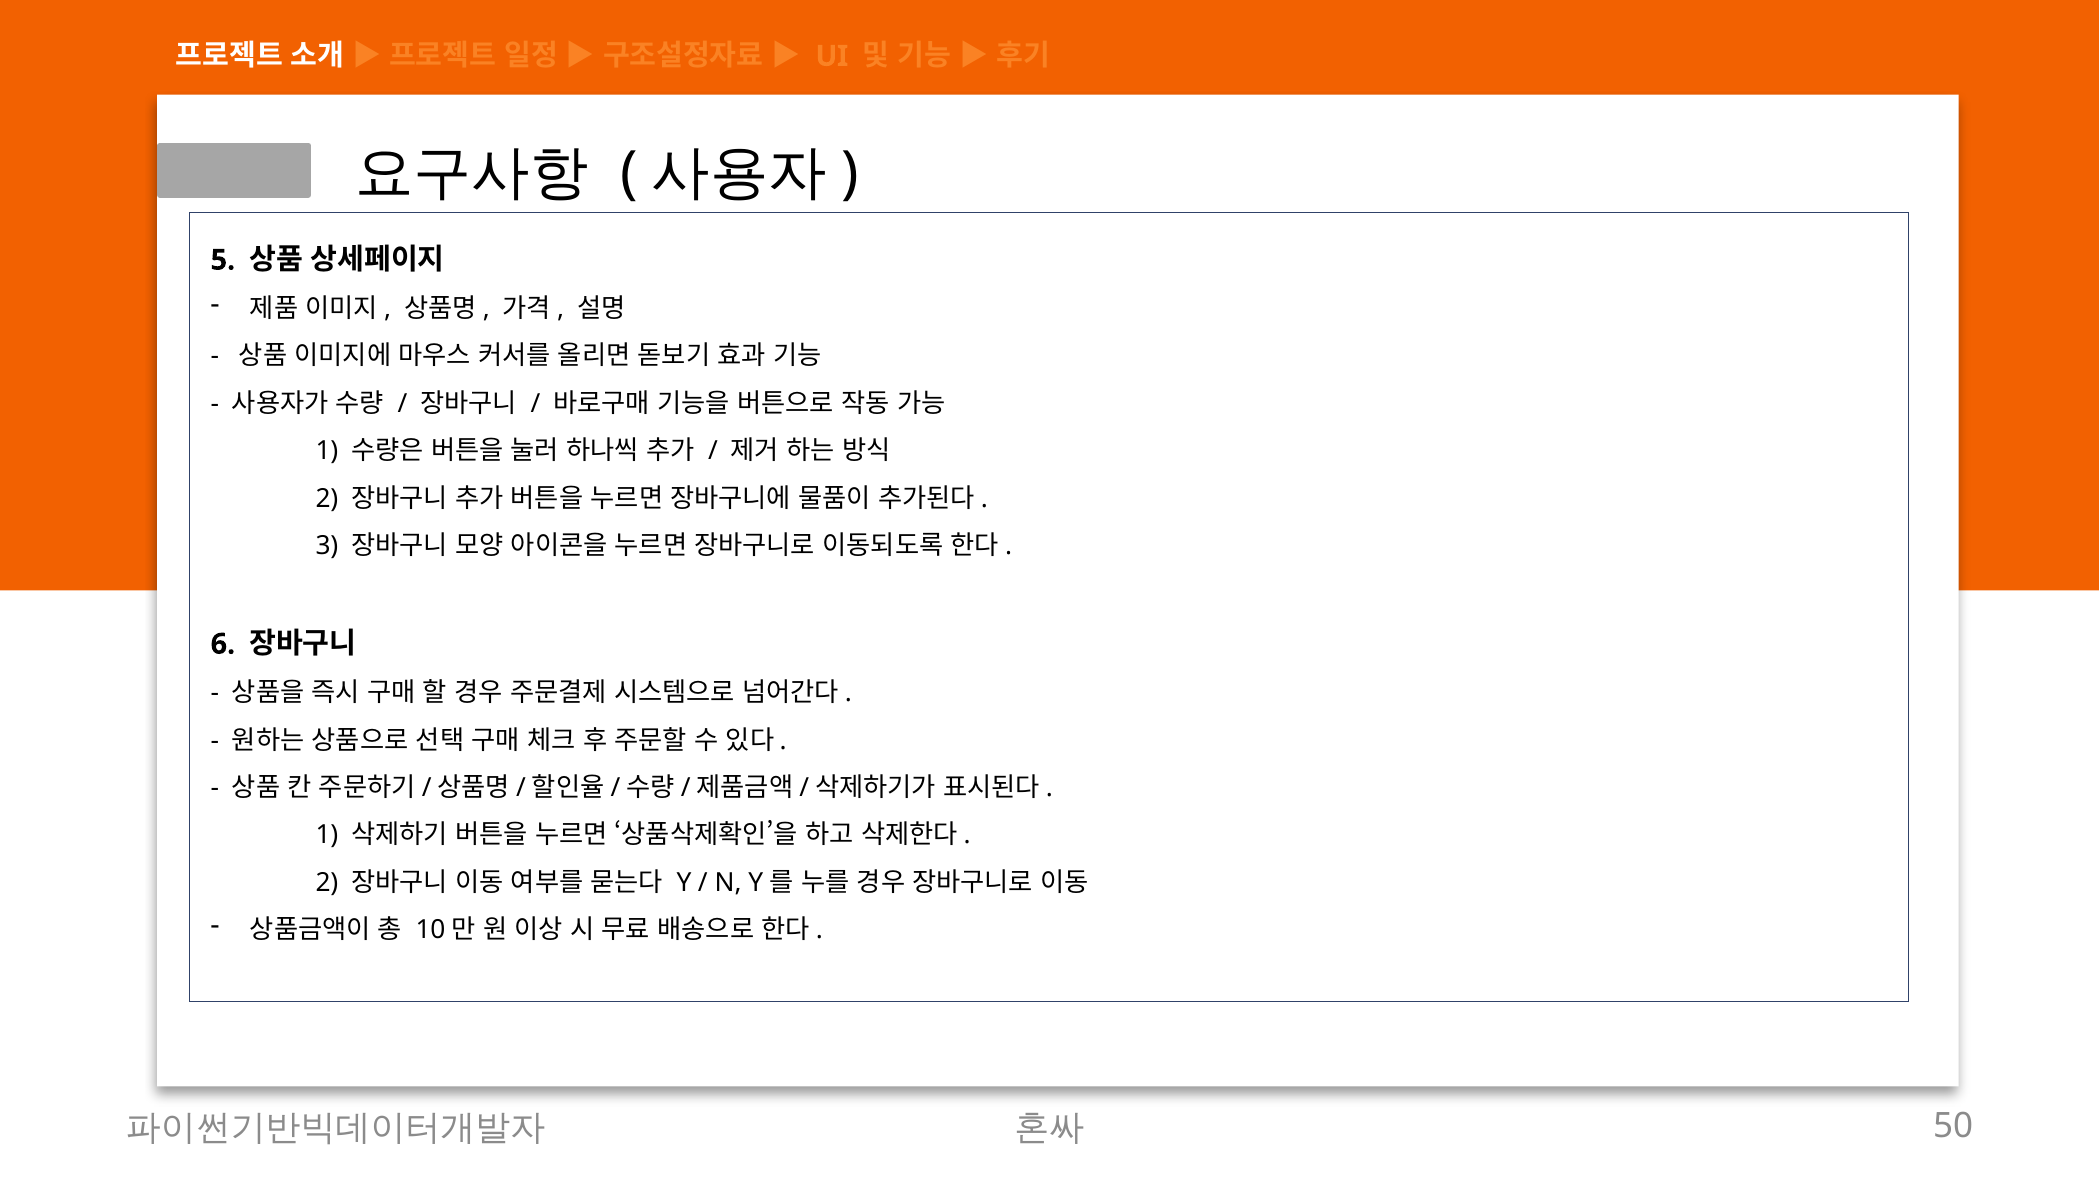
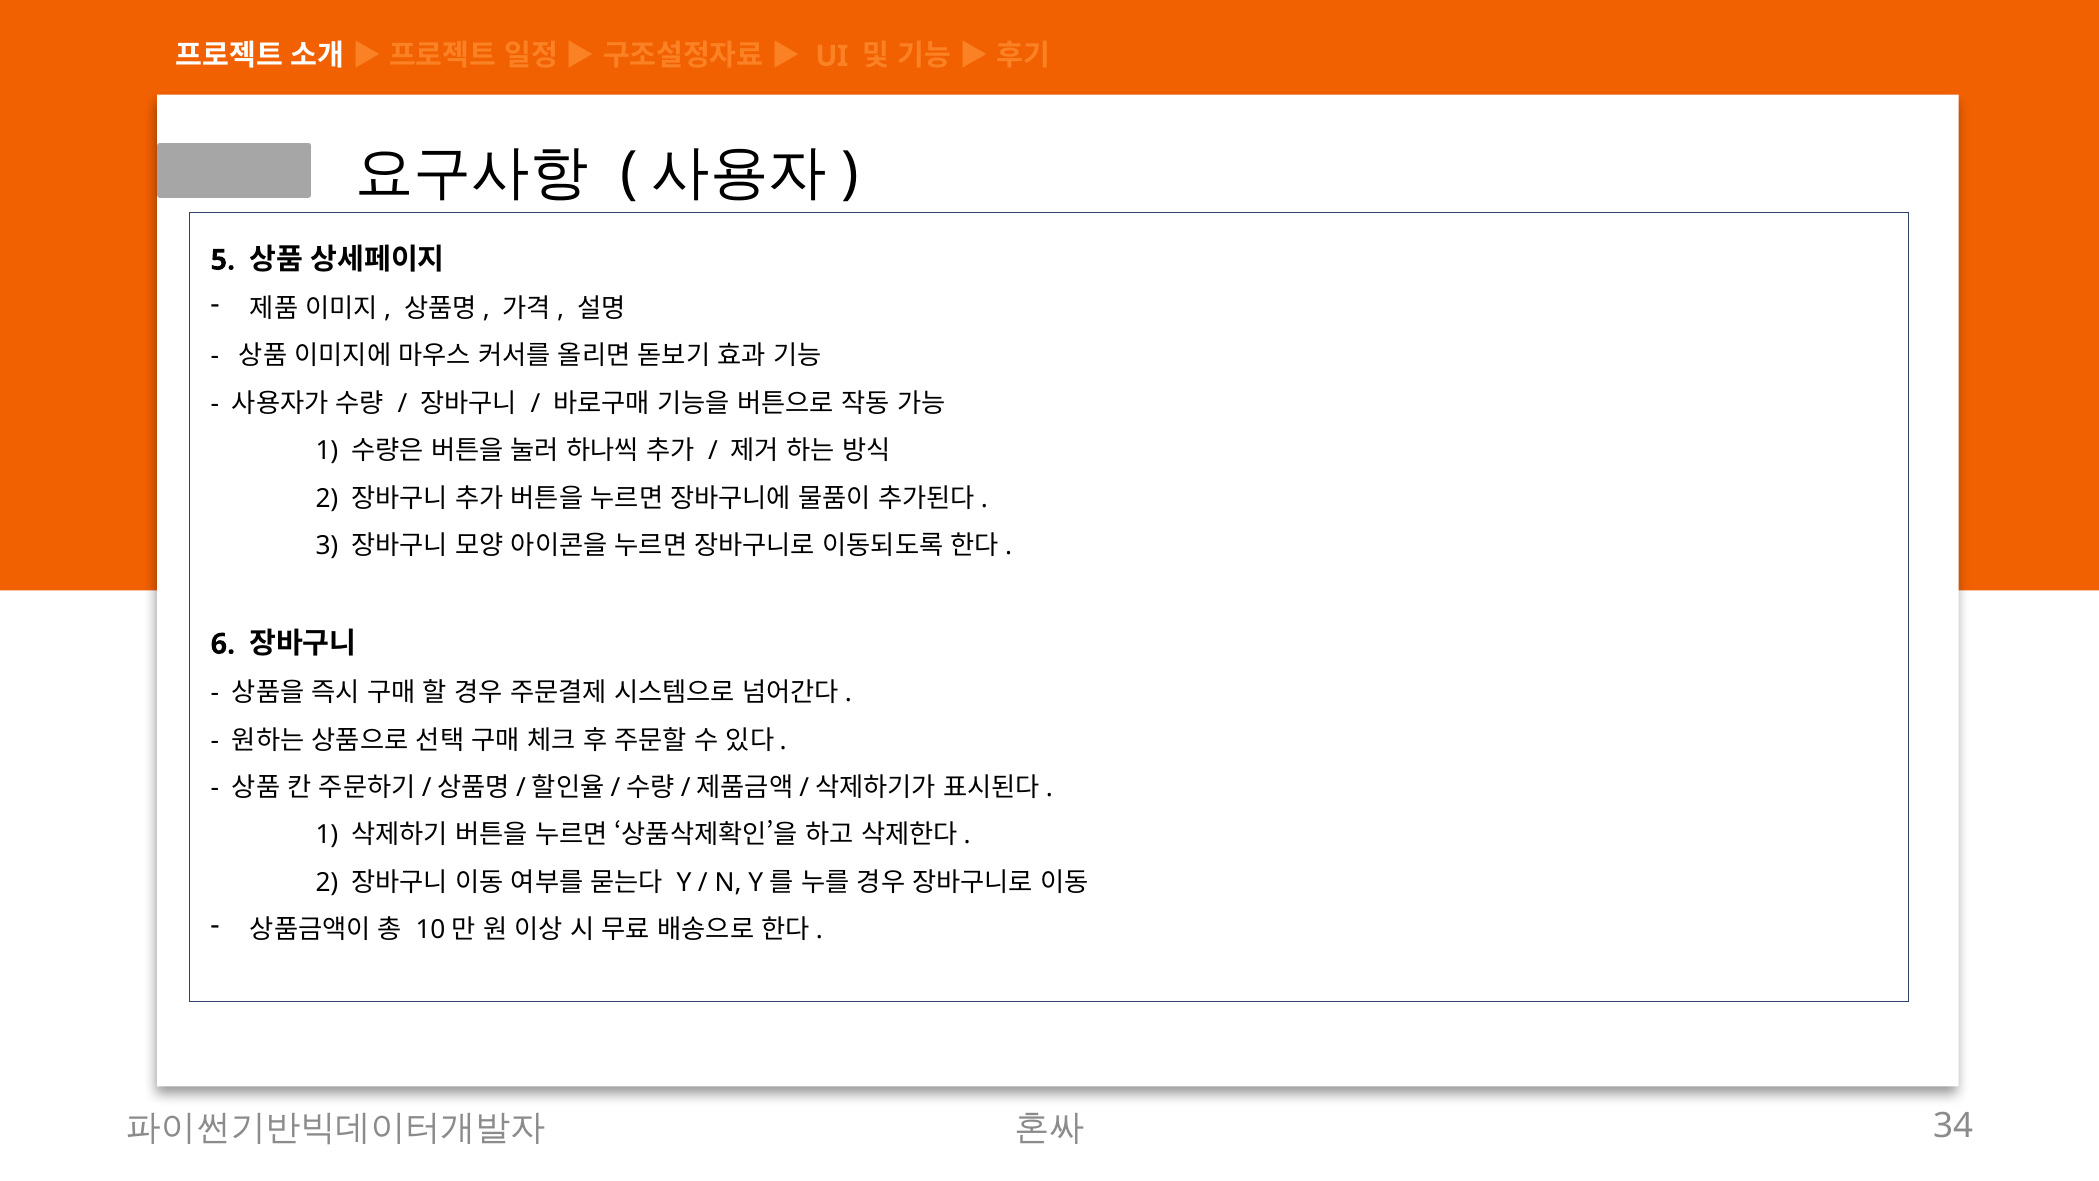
50: 50 -> 34
